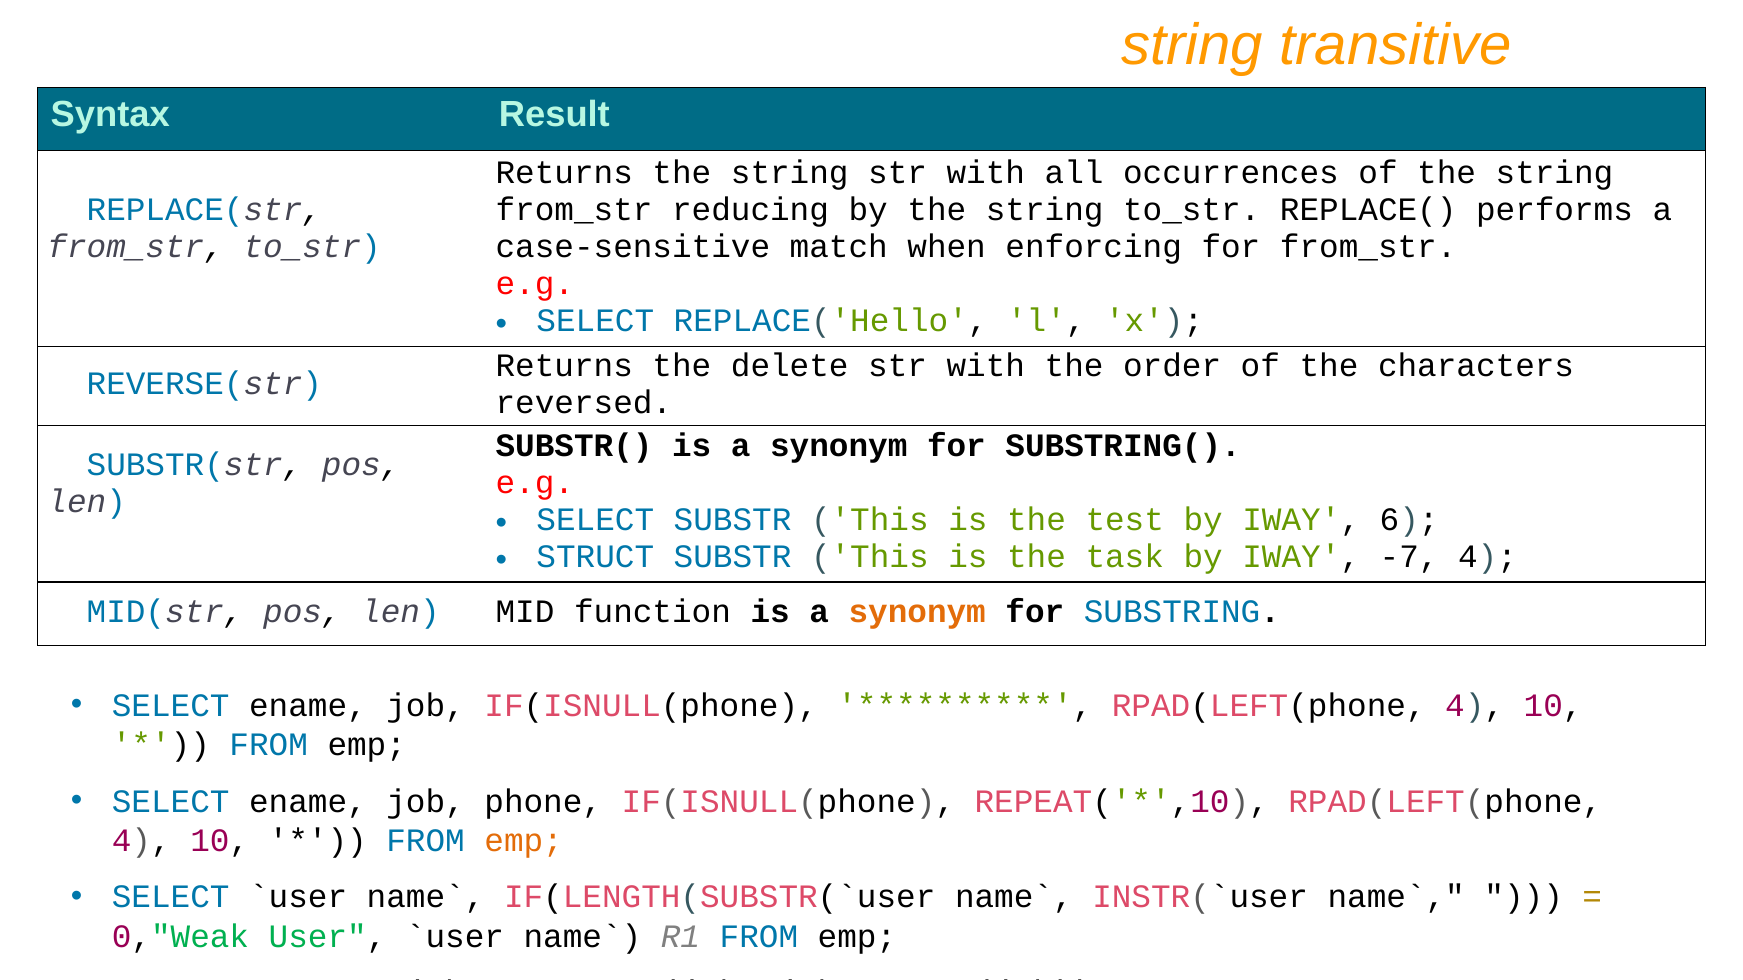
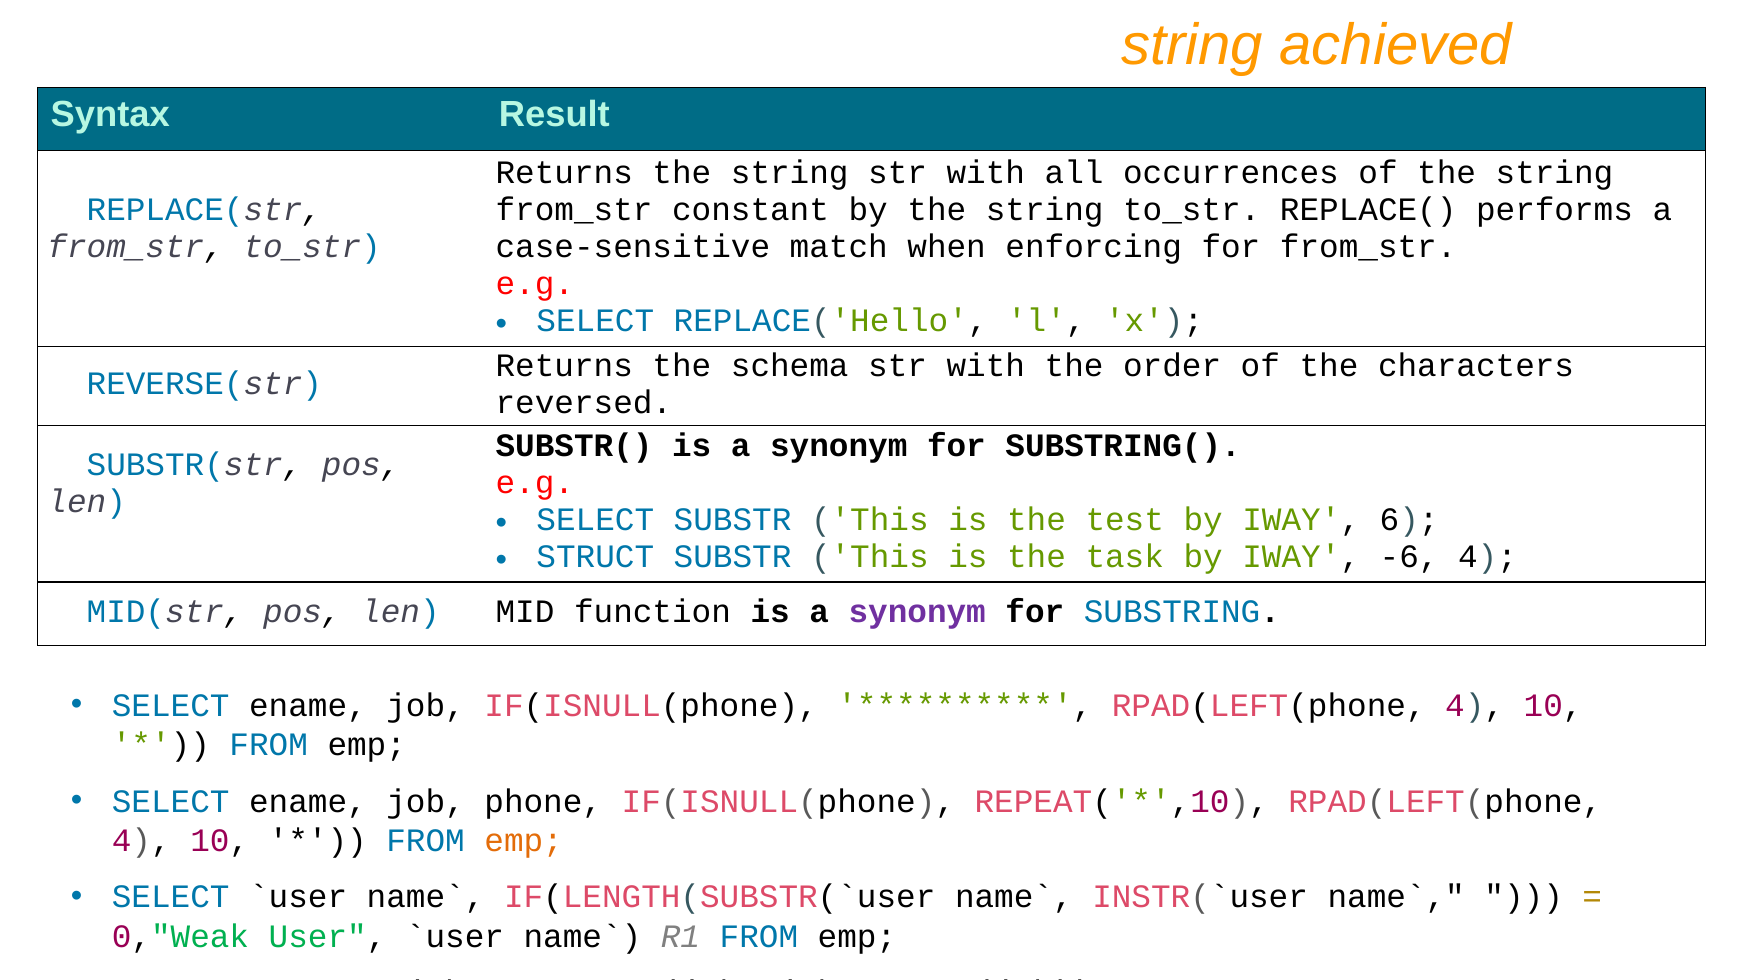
transitive: transitive -> achieved
reducing: reducing -> constant
delete: delete -> schema
-7: -7 -> -6
synonym at (917, 612) colour: orange -> purple
